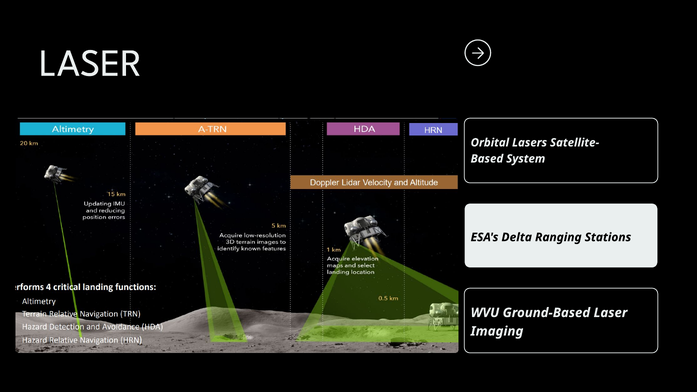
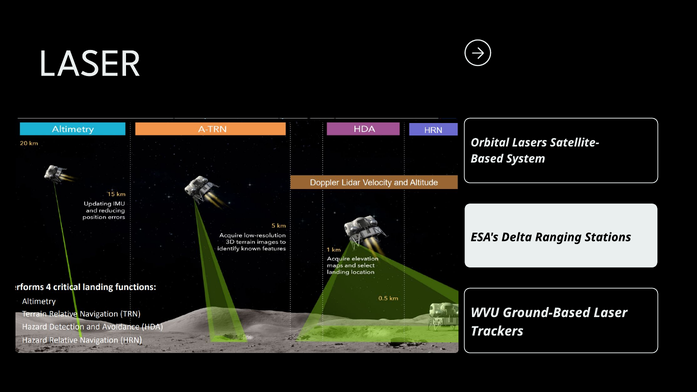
Imaging: Imaging -> Trackers
